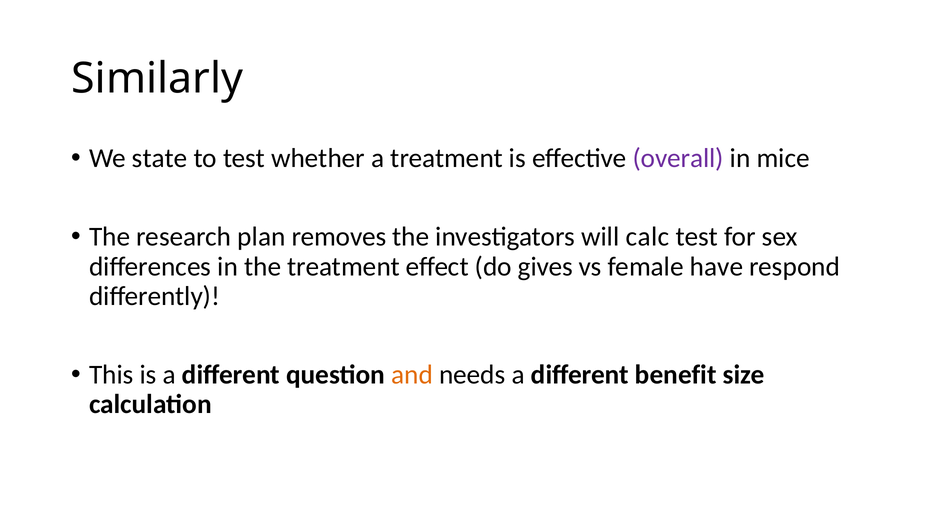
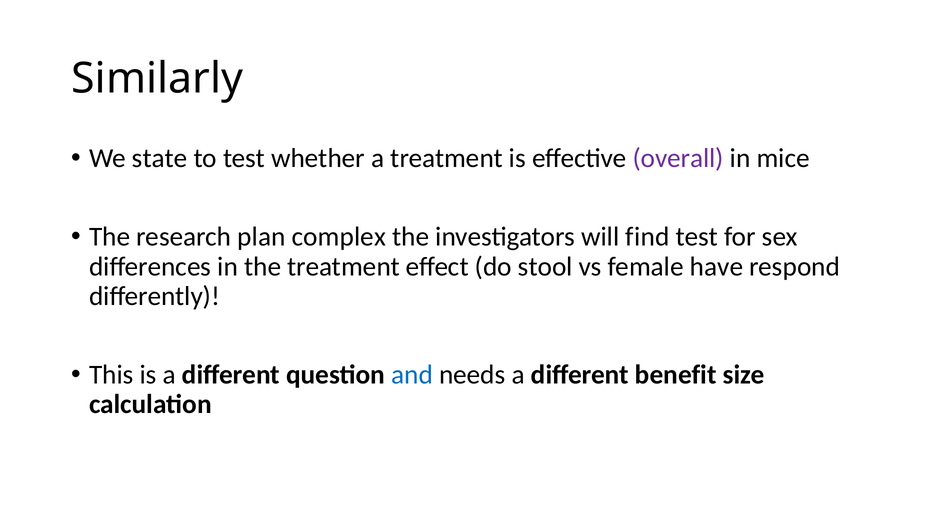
removes: removes -> complex
calc: calc -> find
gives: gives -> stool
and colour: orange -> blue
